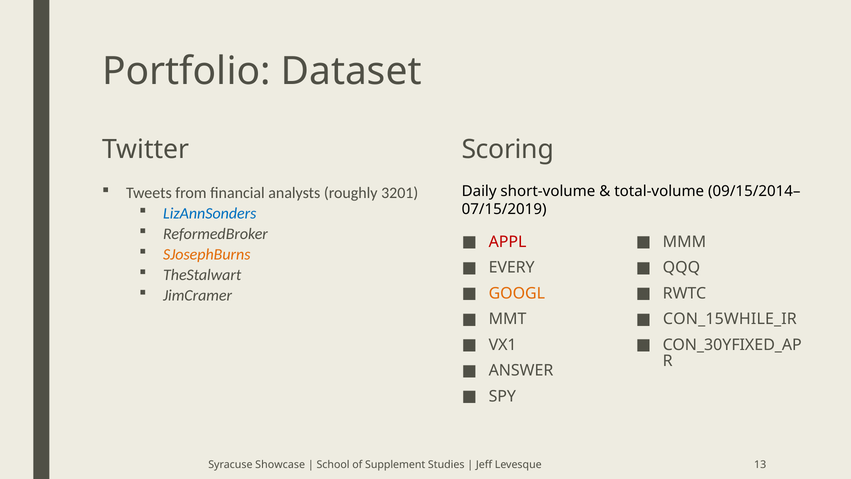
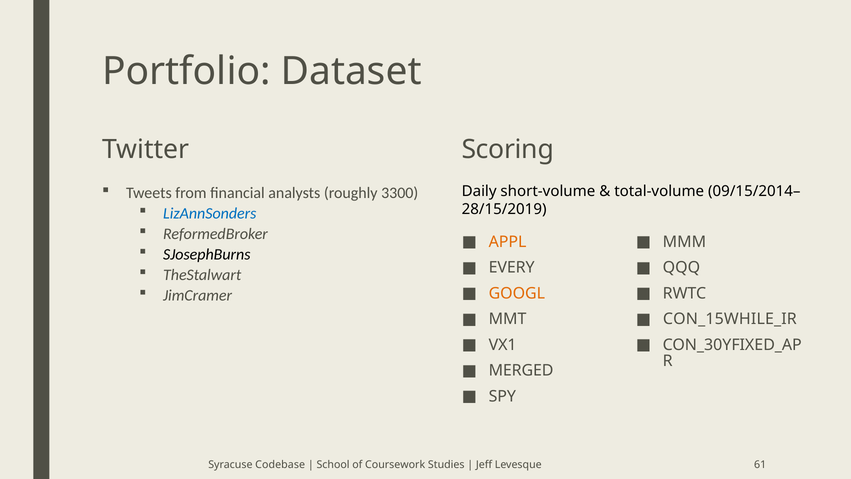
3201: 3201 -> 3300
07/15/2019: 07/15/2019 -> 28/15/2019
APPL colour: red -> orange
SJosephBurns colour: orange -> black
ANSWER: ANSWER -> MERGED
Showcase: Showcase -> Codebase
Supplement: Supplement -> Coursework
13: 13 -> 61
